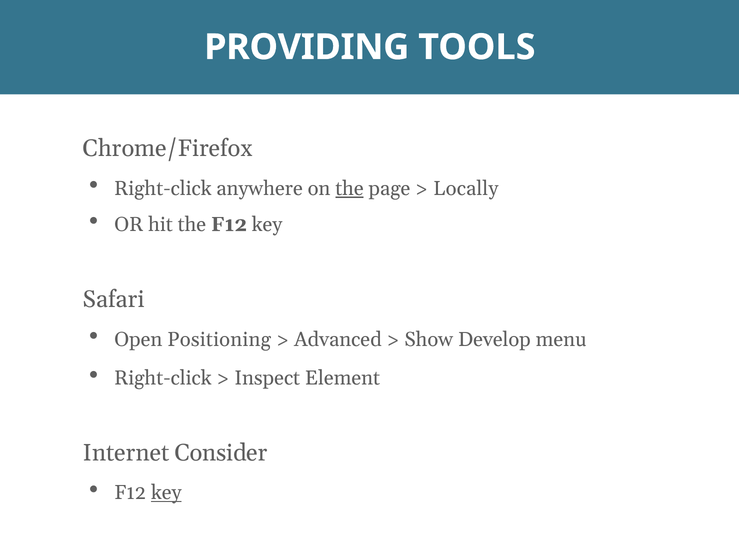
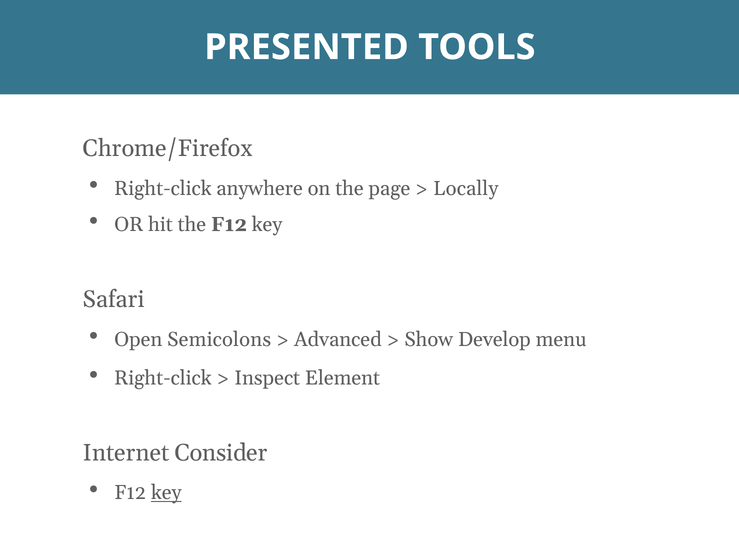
PROVIDING: PROVIDING -> PRESENTED
the at (349, 189) underline: present -> none
Positioning: Positioning -> Semicolons
